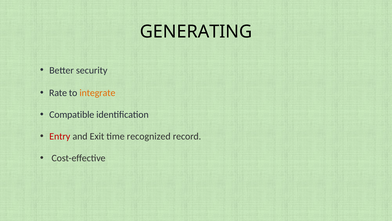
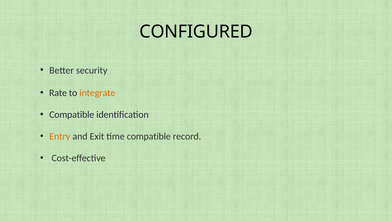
GENERATING: GENERATING -> CONFIGURED
Entry colour: red -> orange
time recognized: recognized -> compatible
